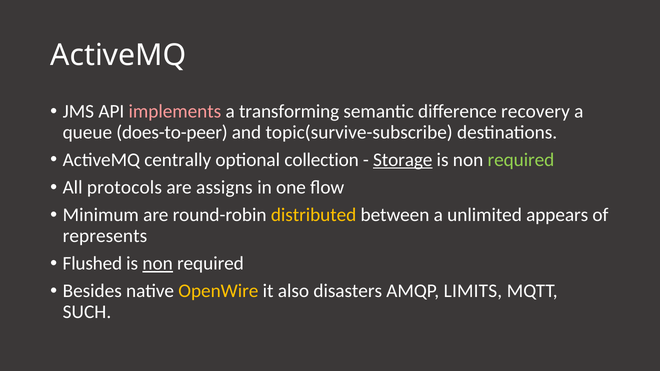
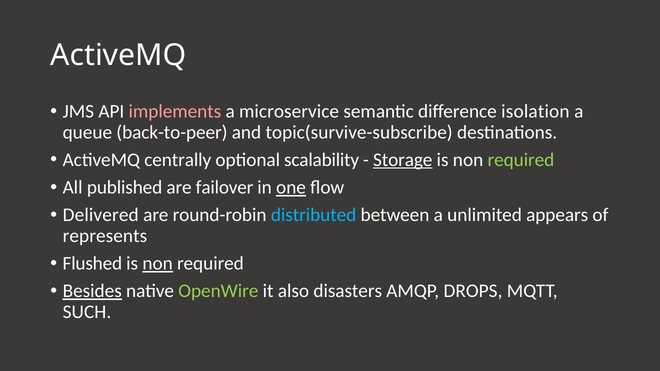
transforming: transforming -> microservice
recovery: recovery -> isolation
does-to-peer: does-to-peer -> back-to-peer
collection: collection -> scalability
protocols: protocols -> published
assigns: assigns -> failover
one underline: none -> present
Minimum: Minimum -> Delivered
distributed colour: yellow -> light blue
Besides underline: none -> present
OpenWire colour: yellow -> light green
LIMITS: LIMITS -> DROPS
